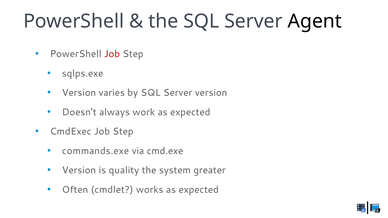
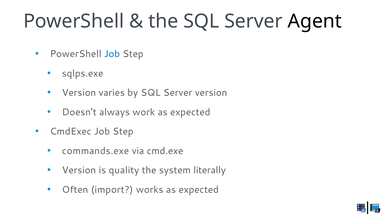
Job at (112, 54) colour: red -> blue
greater: greater -> literally
cmdlet: cmdlet -> import
